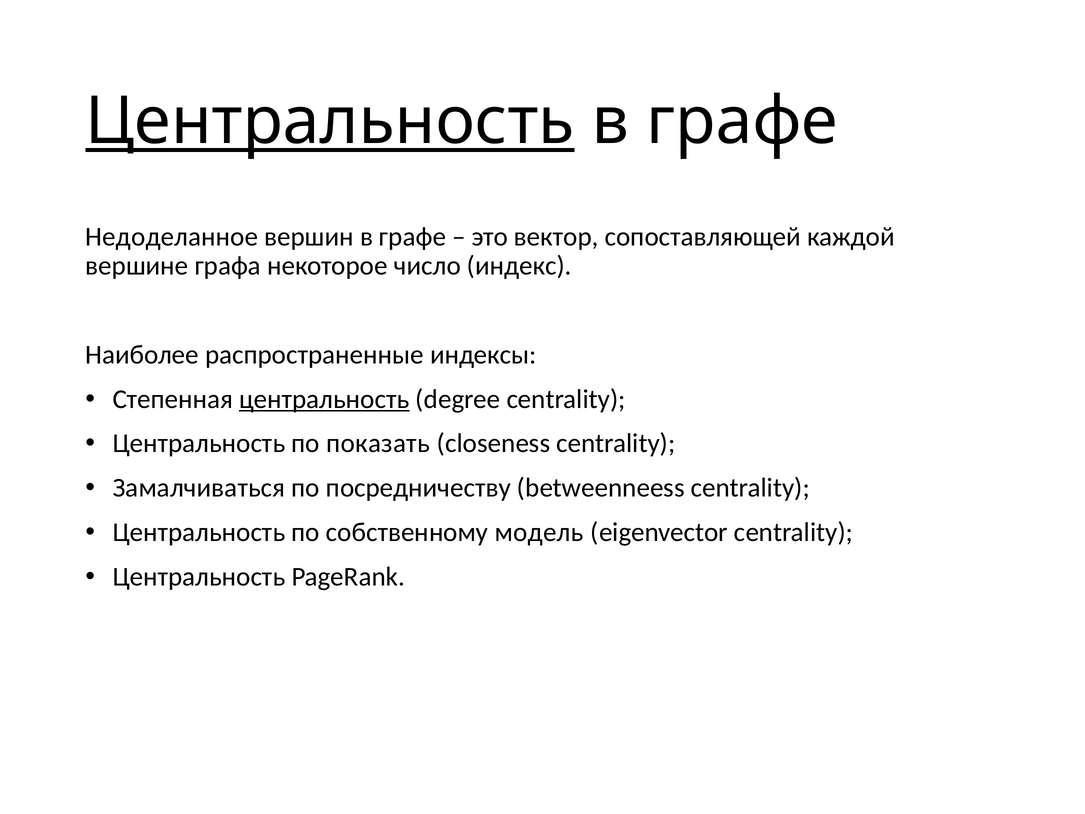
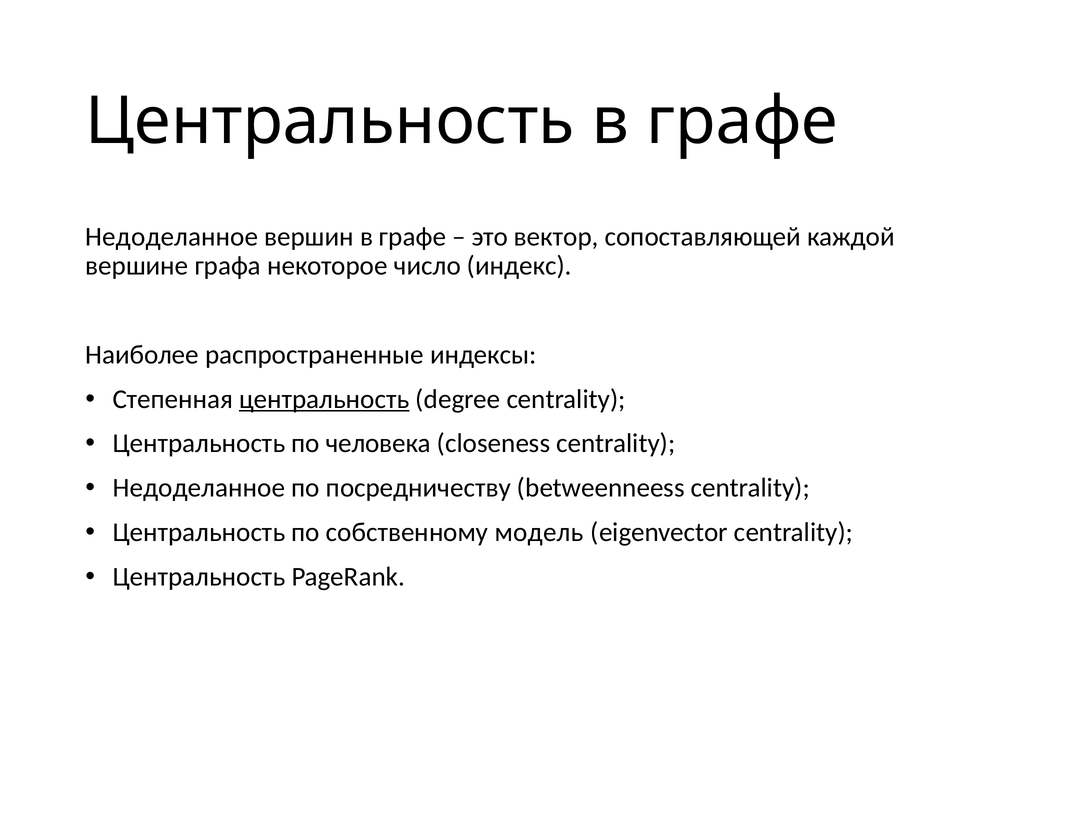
Центральность at (330, 122) underline: present -> none
показать: показать -> человека
Замалчиваться at (199, 488): Замалчиваться -> Недоделанное
